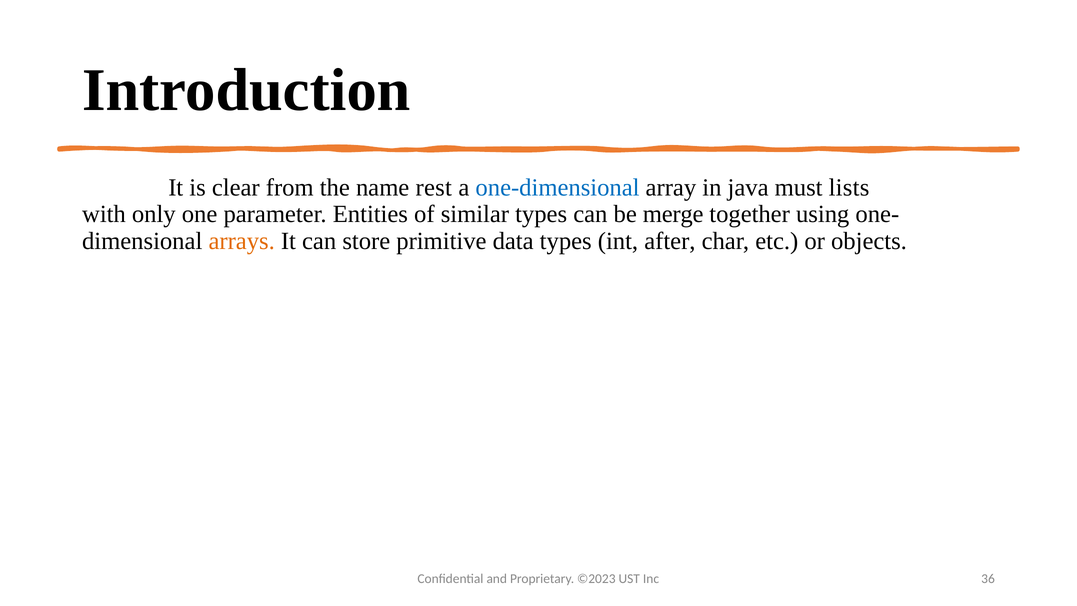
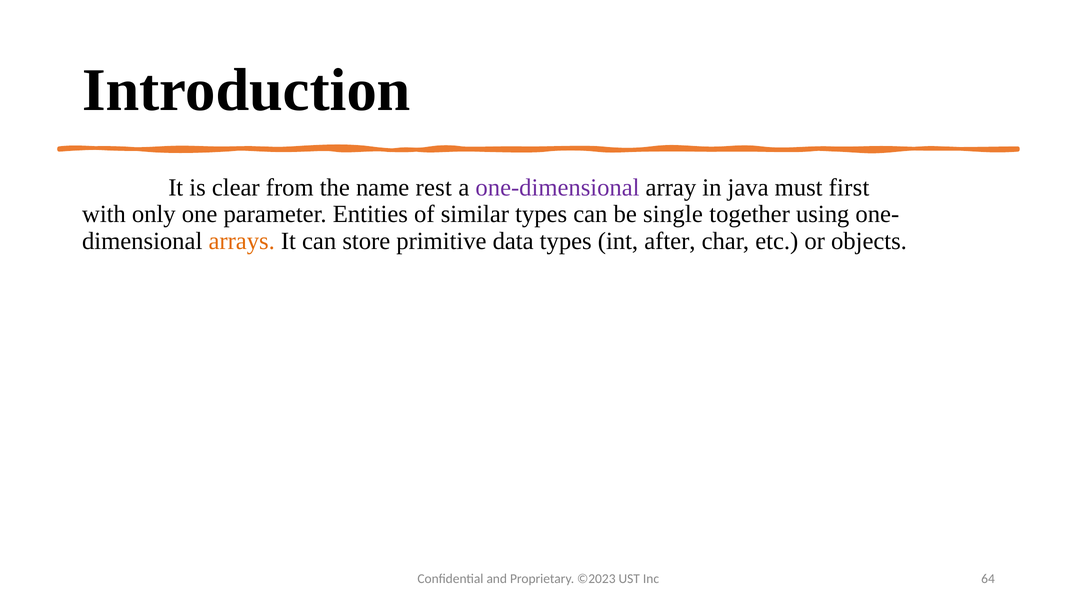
one-dimensional colour: blue -> purple
lists: lists -> first
merge: merge -> single
36: 36 -> 64
